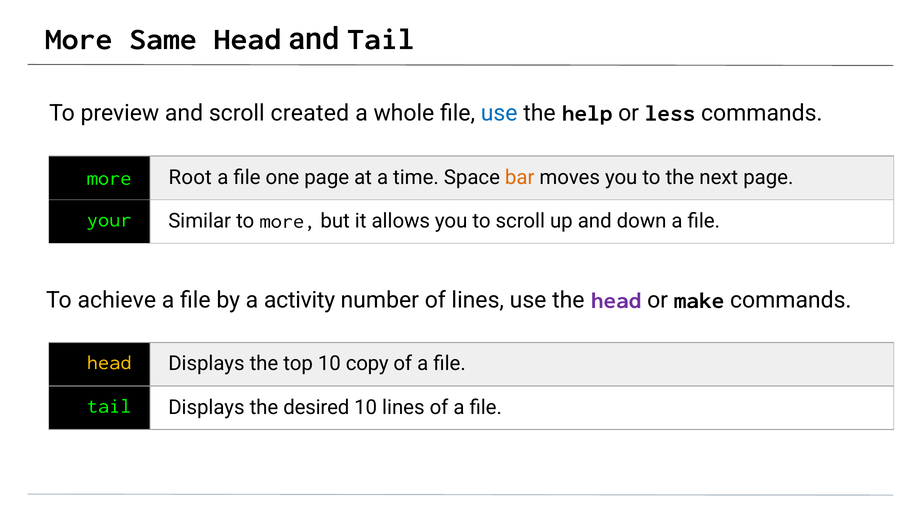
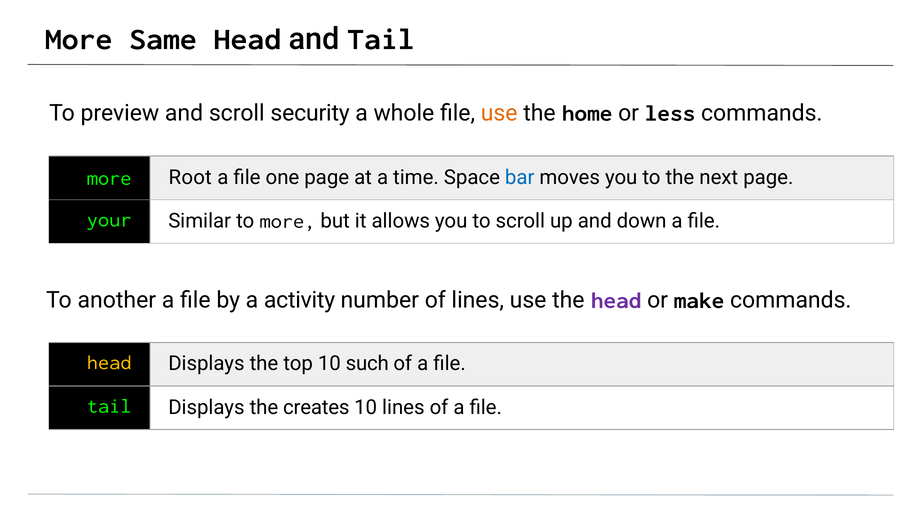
created: created -> security
use at (499, 113) colour: blue -> orange
help: help -> home
bar colour: orange -> blue
achieve: achieve -> another
copy: copy -> such
desired: desired -> creates
